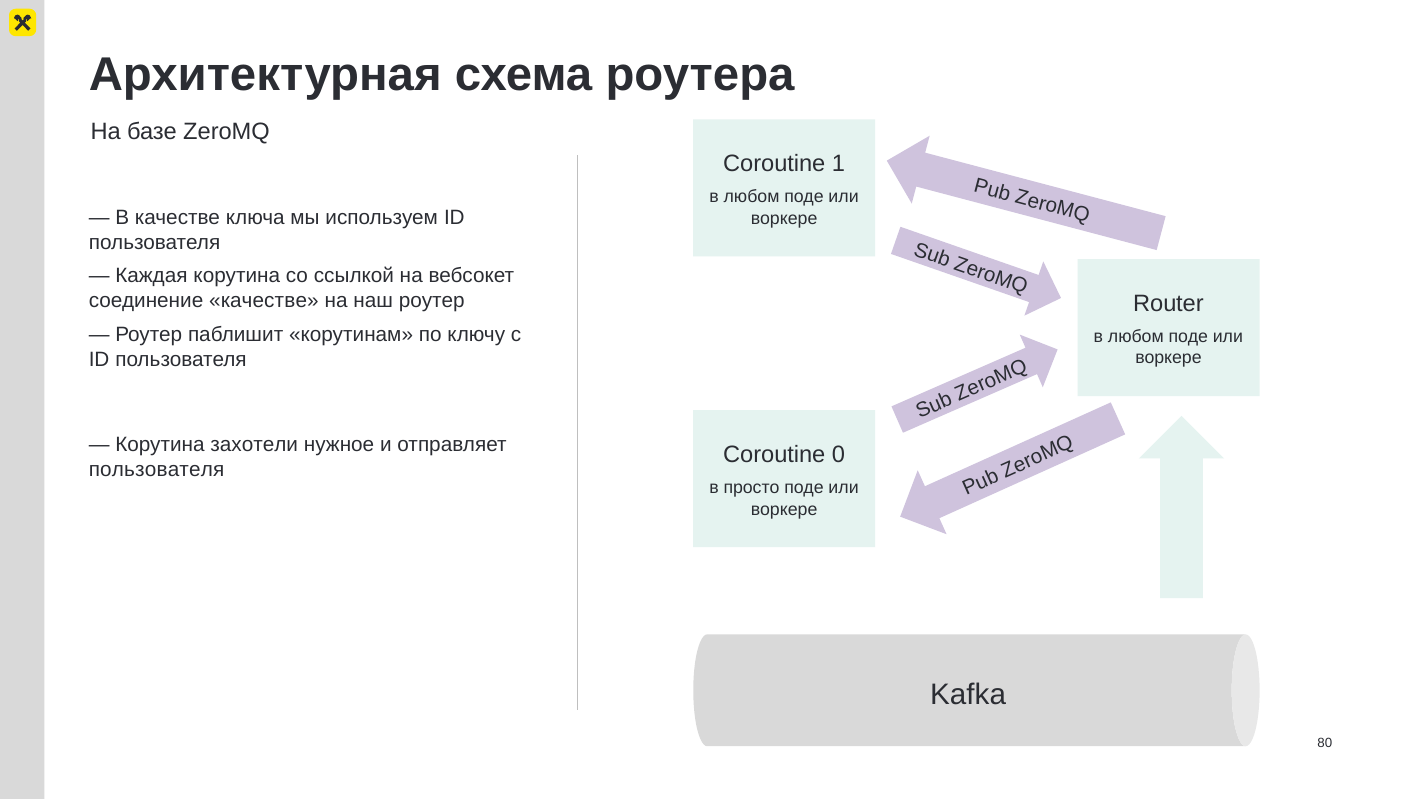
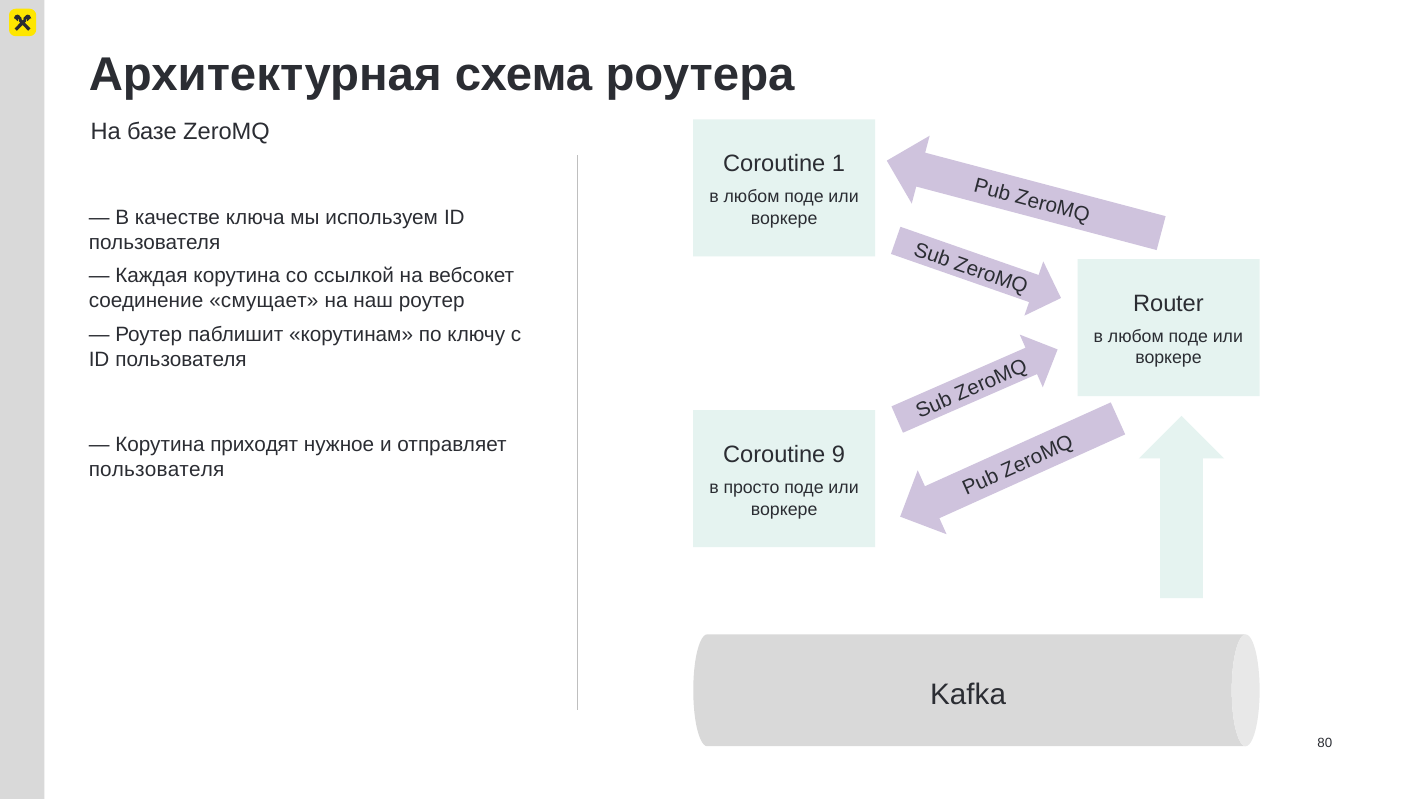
соединение качестве: качестве -> смущает
захотели: захотели -> приходят
0: 0 -> 9
